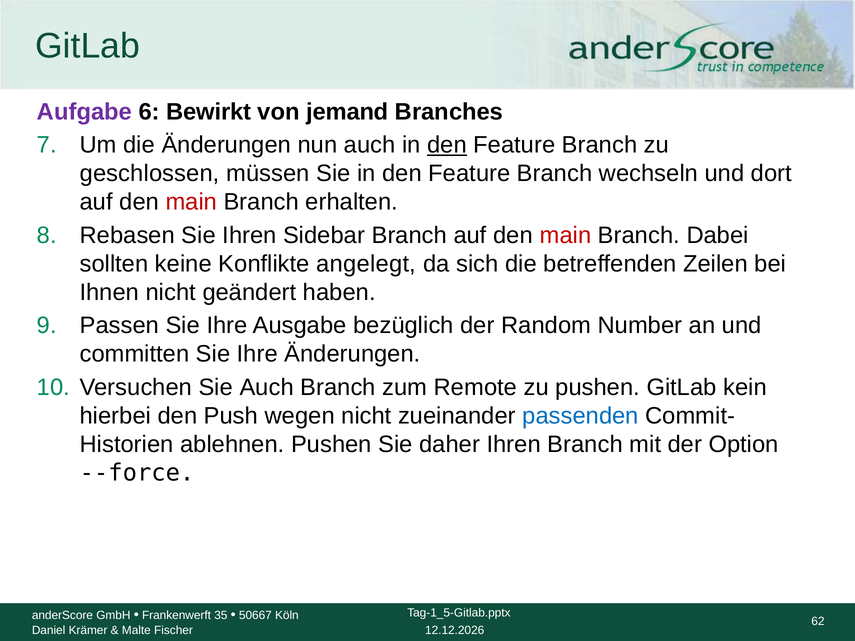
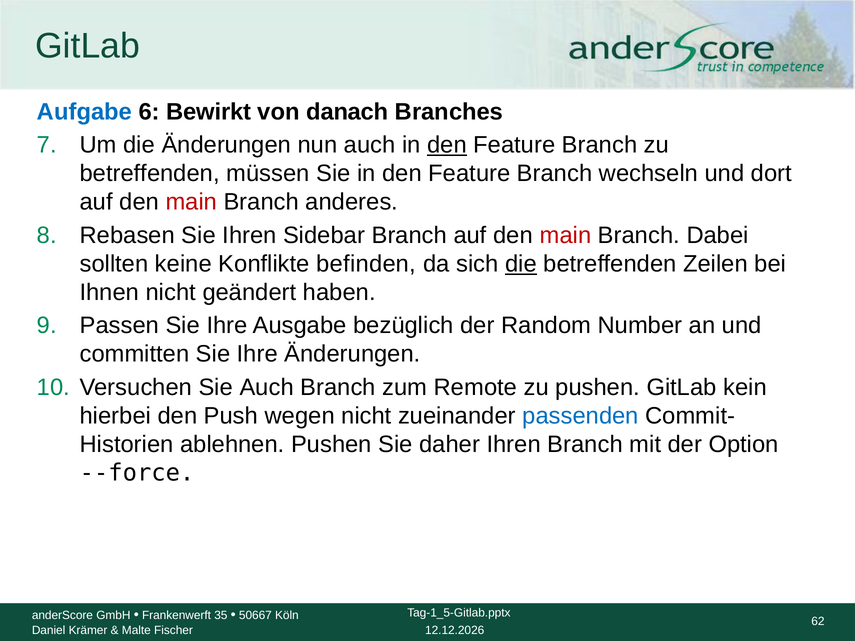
Aufgabe colour: purple -> blue
jemand: jemand -> danach
geschlossen at (150, 174): geschlossen -> betreffenden
erhalten: erhalten -> anderes
angelegt: angelegt -> befinden
die at (521, 264) underline: none -> present
